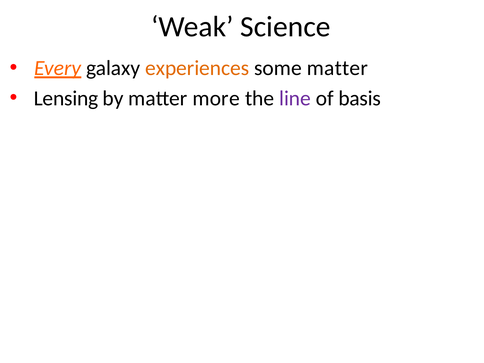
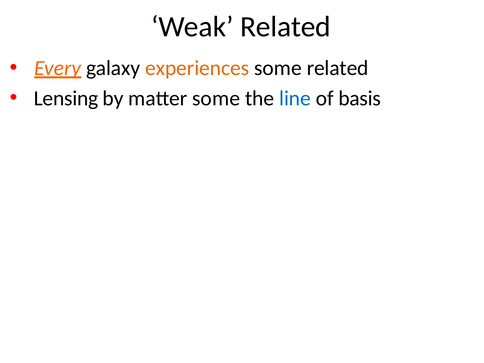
Weak Science: Science -> Related
some matter: matter -> related
matter more: more -> some
line colour: purple -> blue
